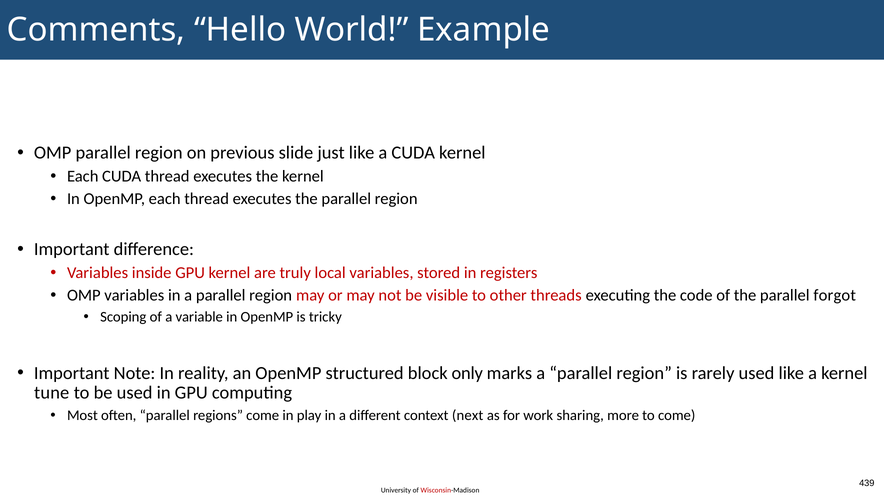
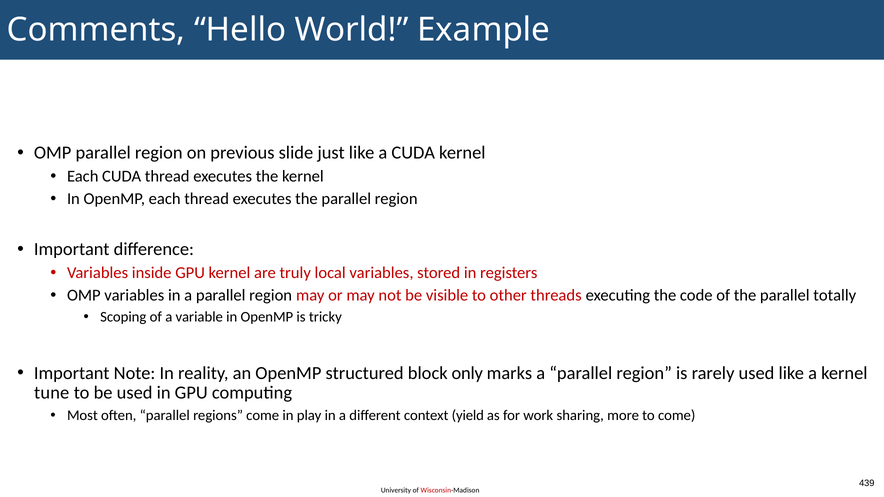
forgot: forgot -> totally
next: next -> yield
